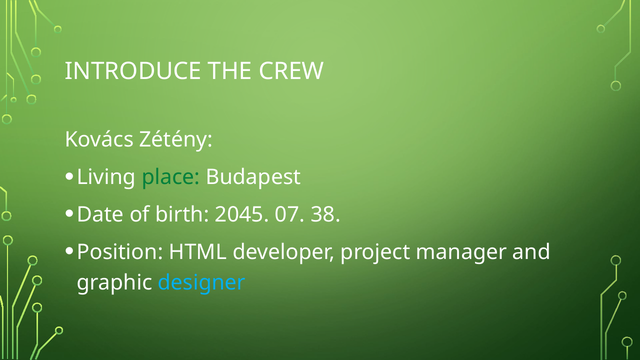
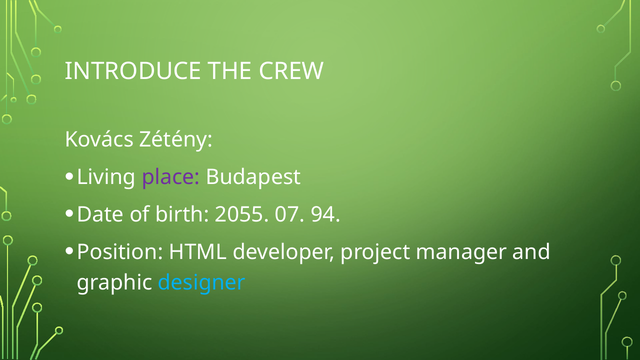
place colour: green -> purple
2045: 2045 -> 2055
38: 38 -> 94
